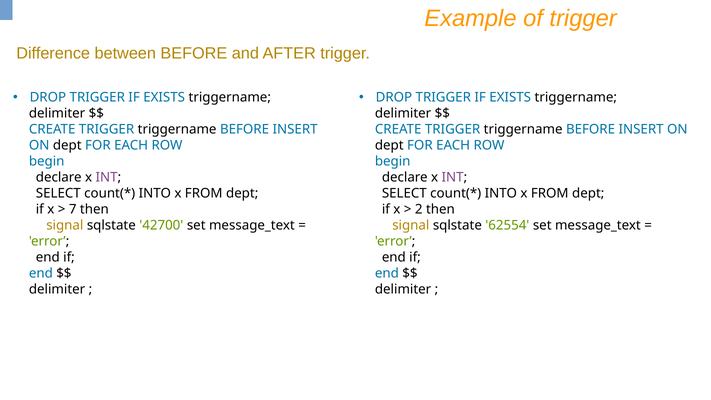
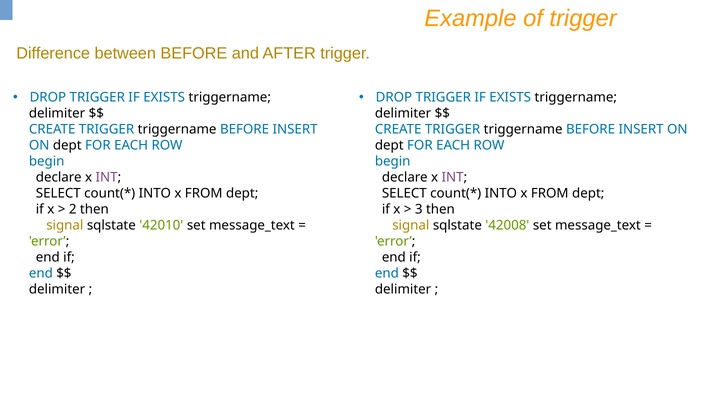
7: 7 -> 2
2: 2 -> 3
42700: 42700 -> 42010
62554: 62554 -> 42008
